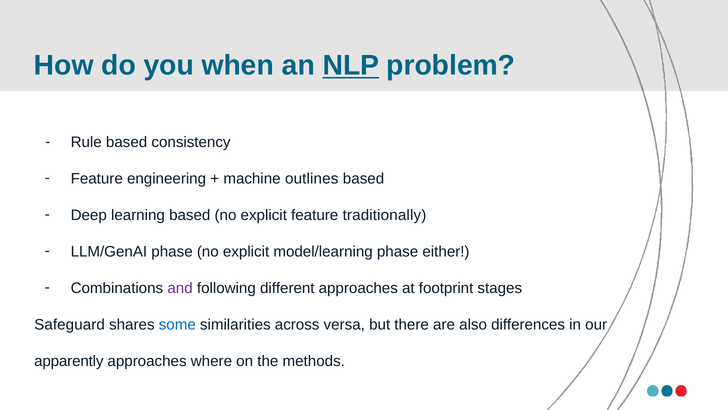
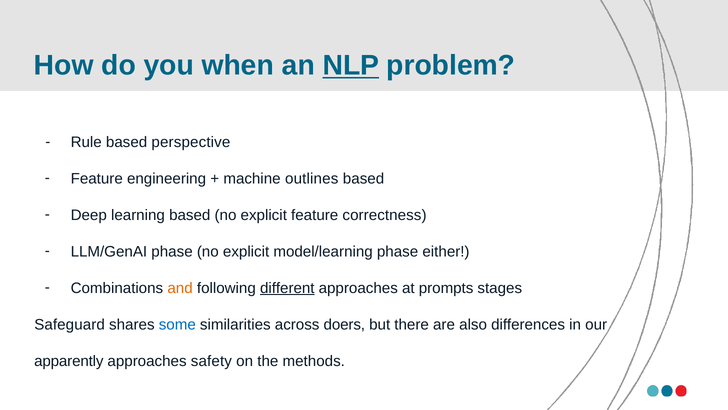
consistency: consistency -> perspective
traditionally: traditionally -> correctness
and colour: purple -> orange
different underline: none -> present
footprint: footprint -> prompts
versa: versa -> doers
where: where -> safety
